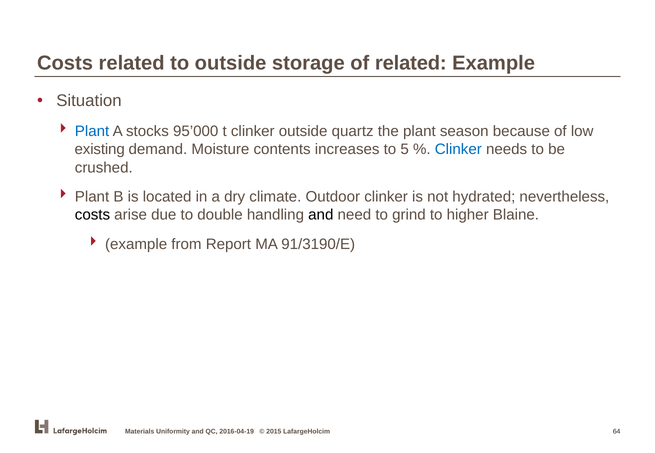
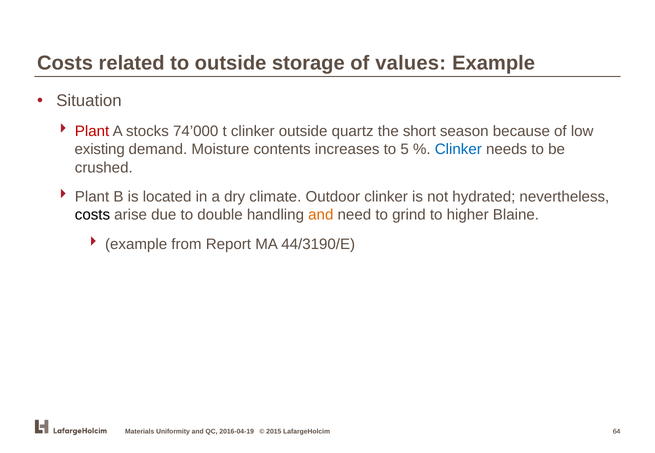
of related: related -> values
Plant at (92, 131) colour: blue -> red
95’000: 95’000 -> 74’000
the plant: plant -> short
and at (321, 215) colour: black -> orange
91/3190/E: 91/3190/E -> 44/3190/E
